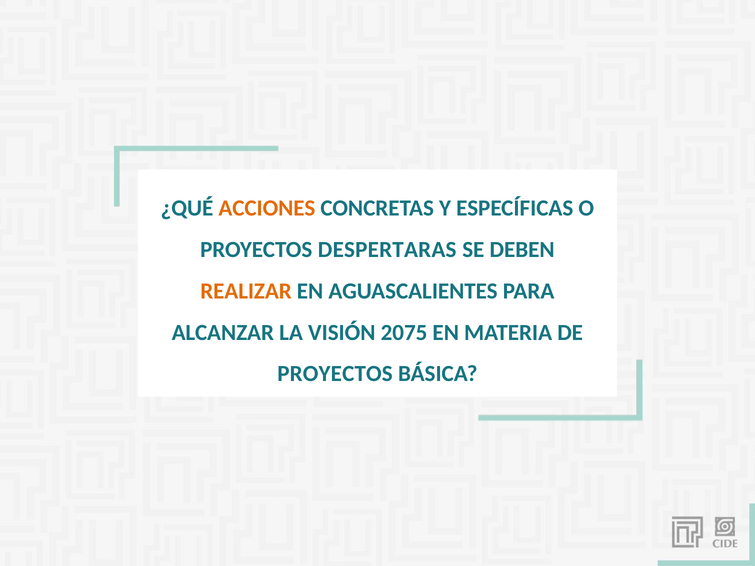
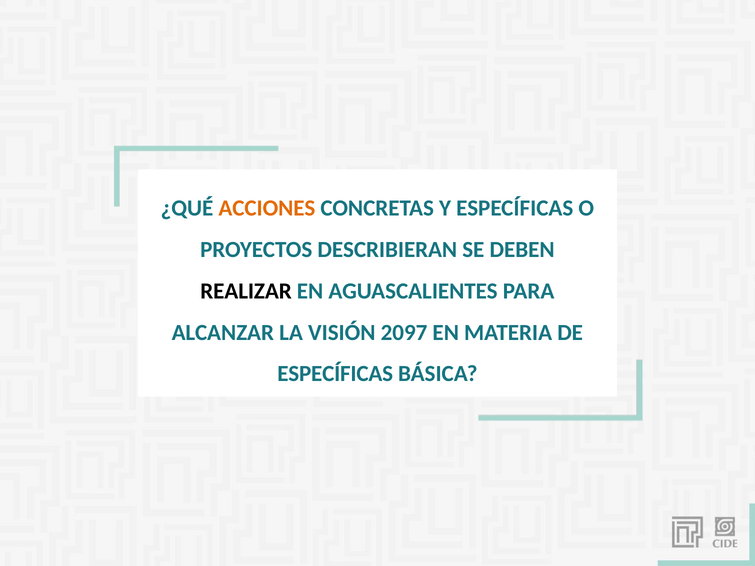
DESPERTARAS: DESPERTARAS -> DESCRIBIERAN
REALIZAR colour: orange -> black
2075: 2075 -> 2097
PROYECTOS at (335, 374): PROYECTOS -> ESPECÍFICAS
